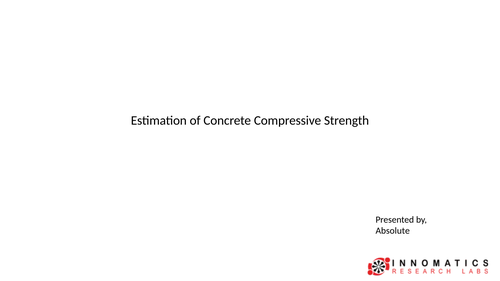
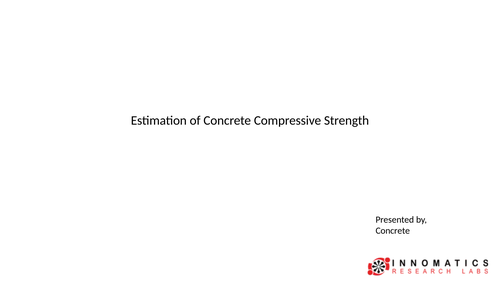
Absolute at (393, 231): Absolute -> Concrete
